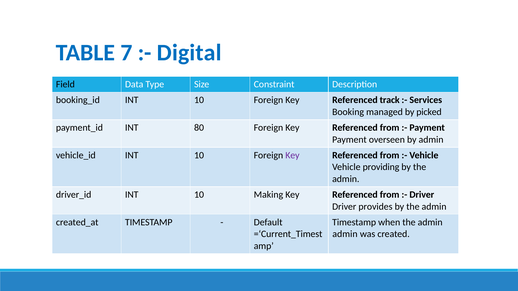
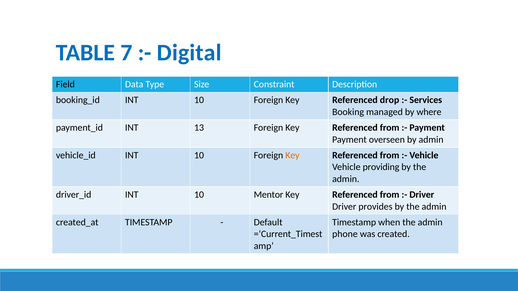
track: track -> drop
picked: picked -> where
80: 80 -> 13
Key at (292, 155) colour: purple -> orange
Making: Making -> Mentor
admin at (345, 234): admin -> phone
